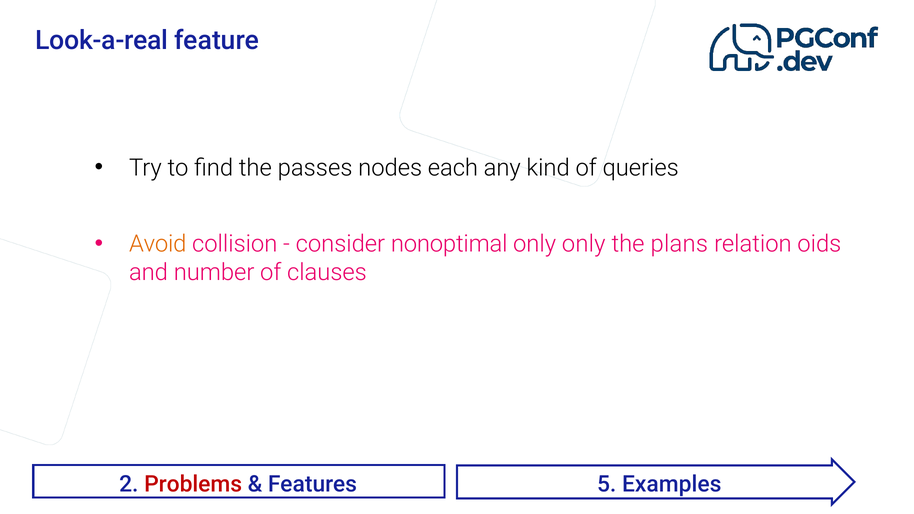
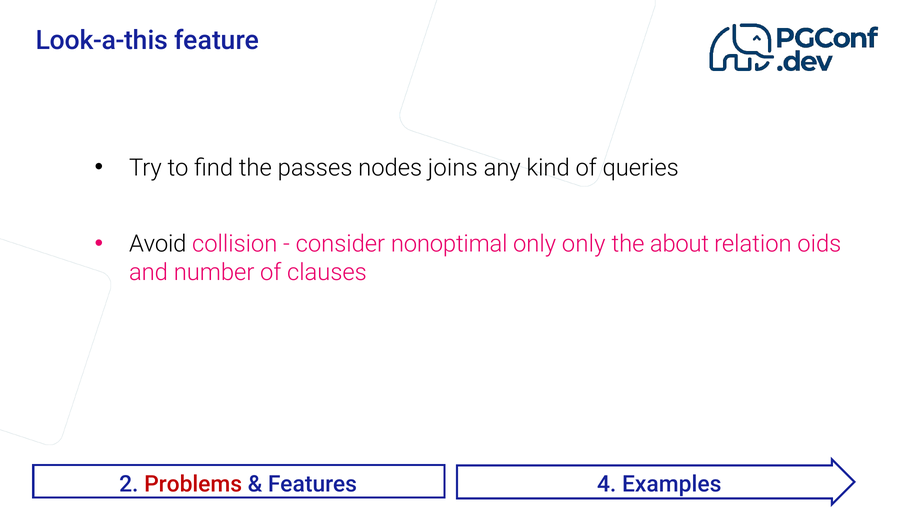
Look-a-real: Look-a-real -> Look-a-this
each: each -> joins
Avoid colour: orange -> black
plans: plans -> about
5: 5 -> 4
